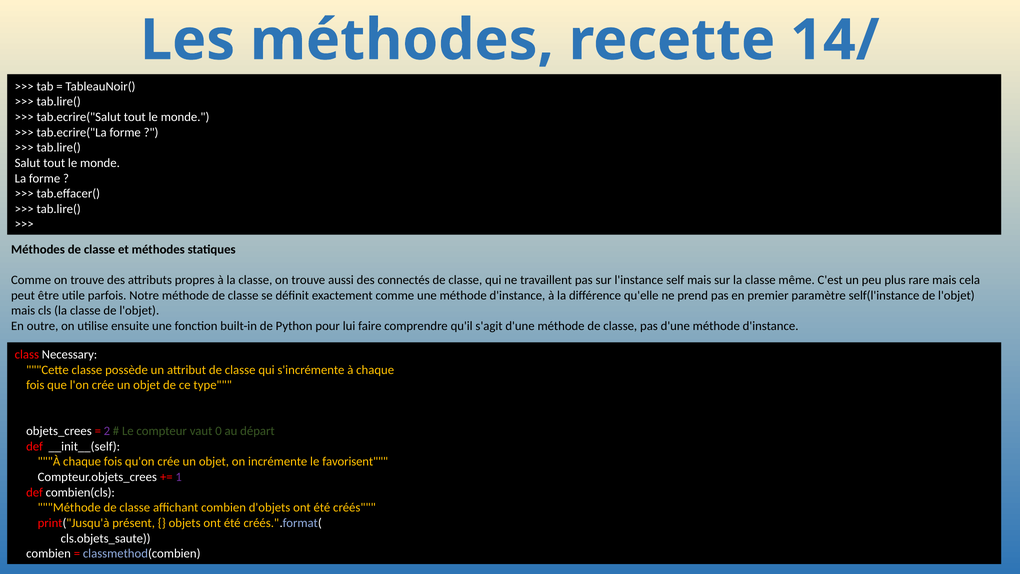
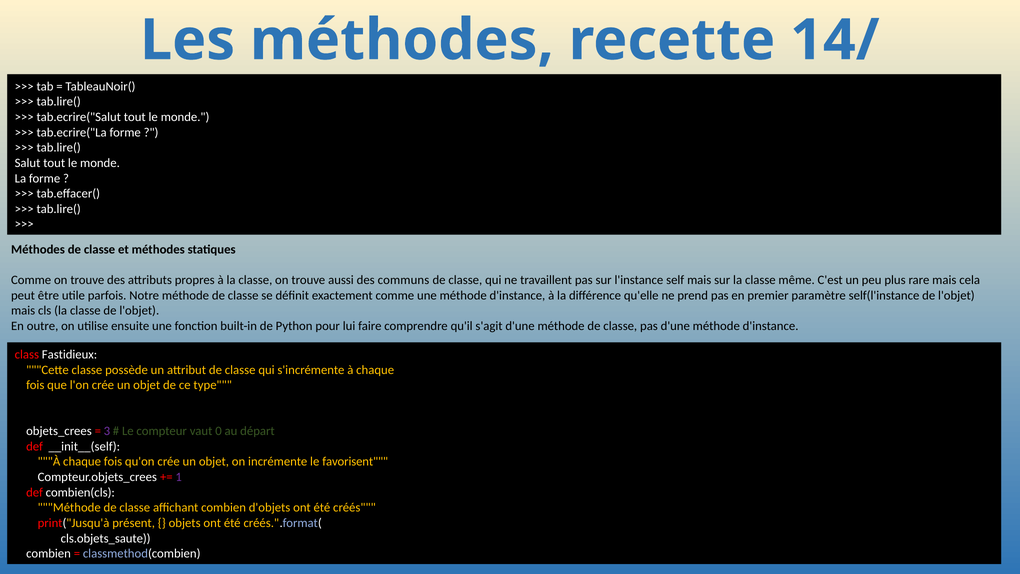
connectés: connectés -> communs
Necessary: Necessary -> Fastidieux
2: 2 -> 3
